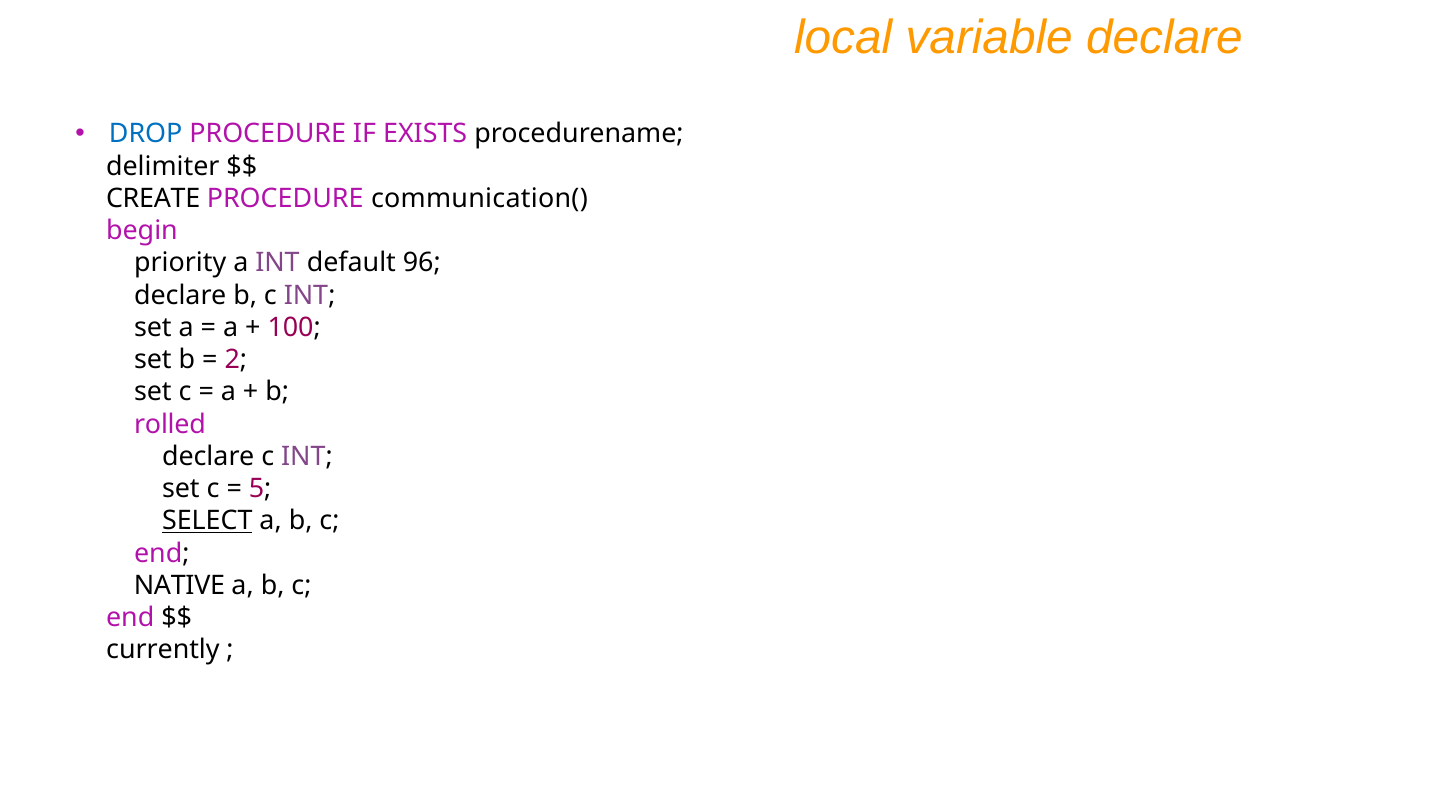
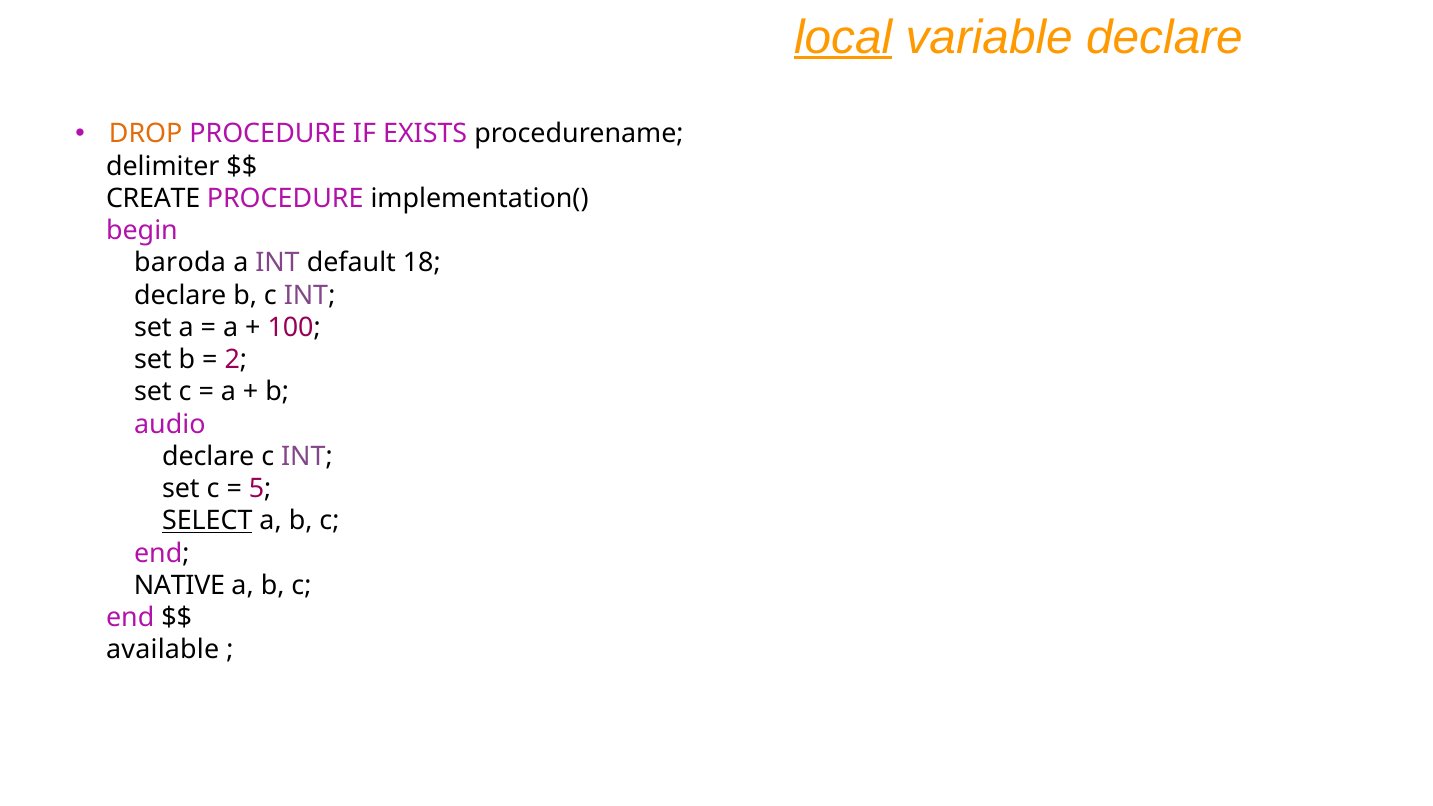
local underline: none -> present
DROP colour: blue -> orange
communication(: communication( -> implementation(
priority: priority -> baroda
96: 96 -> 18
rolled: rolled -> audio
currently: currently -> available
